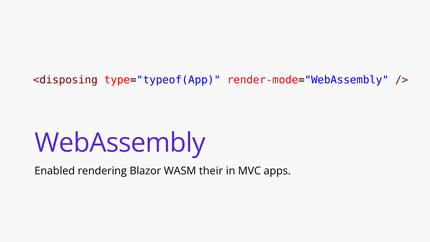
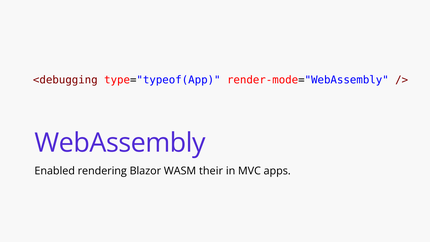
<disposing: <disposing -> <debugging
